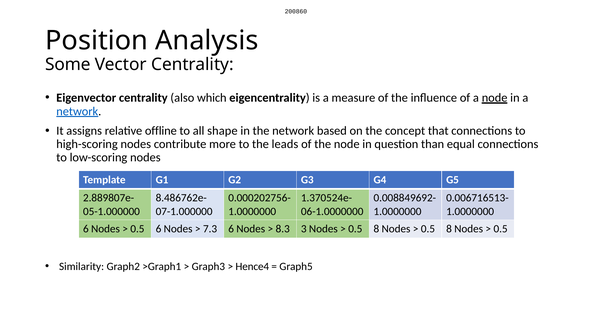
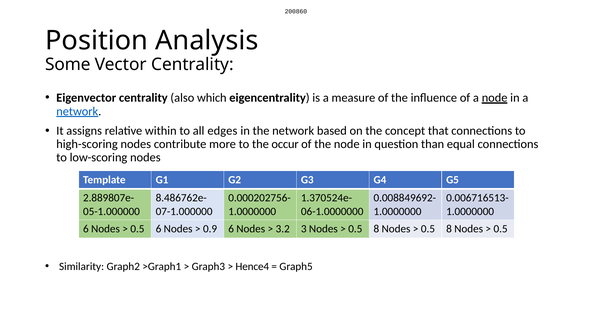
offline: offline -> within
shape: shape -> edges
leads: leads -> occur
7.3: 7.3 -> 0.9
8.3: 8.3 -> 3.2
